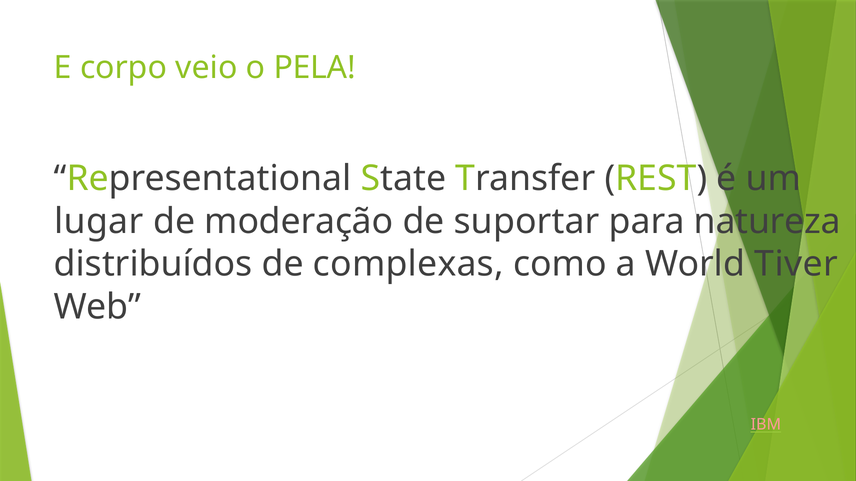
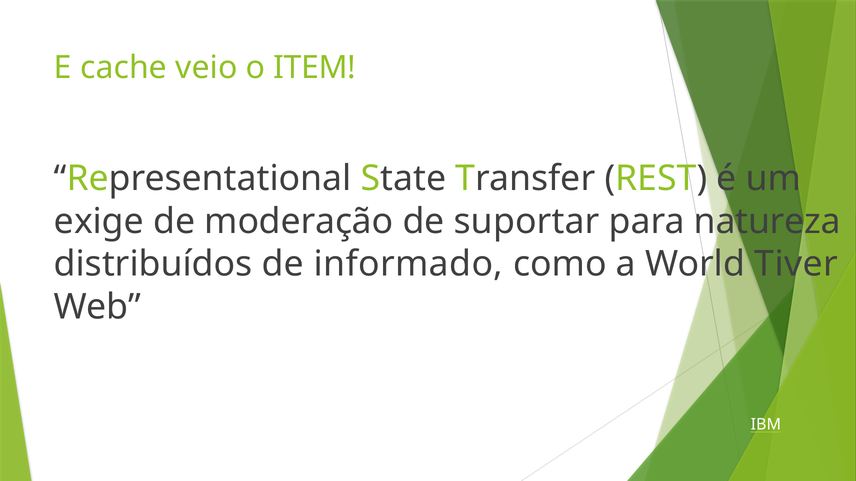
corpo: corpo -> cache
PELA: PELA -> ITEM
lugar: lugar -> exige
complexas: complexas -> informado
IBM colour: pink -> white
